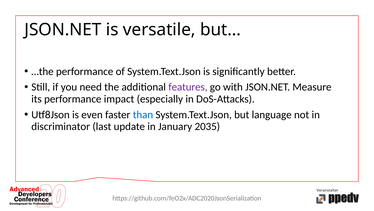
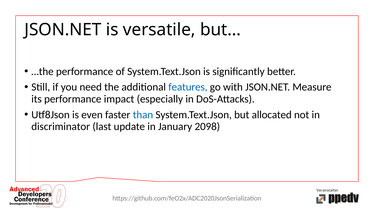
features colour: purple -> blue
language: language -> allocated
2035: 2035 -> 2098
